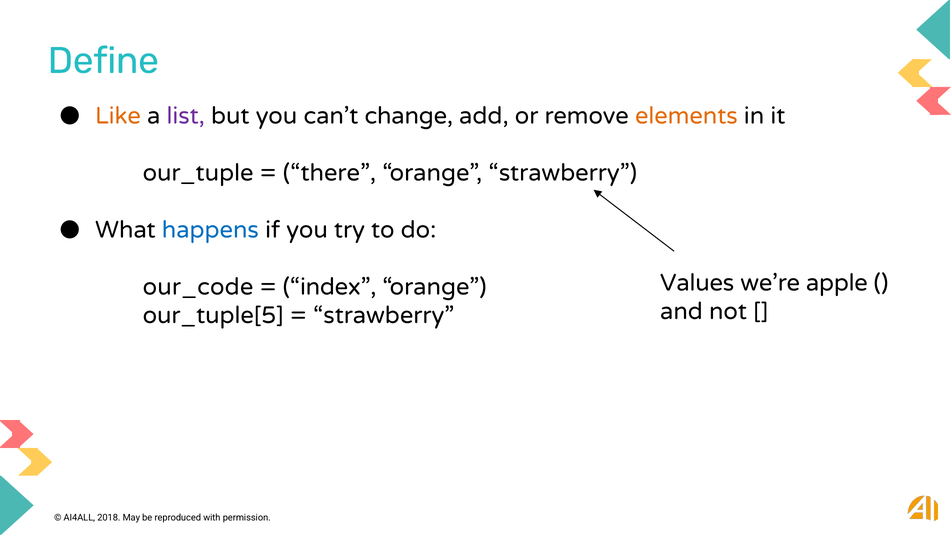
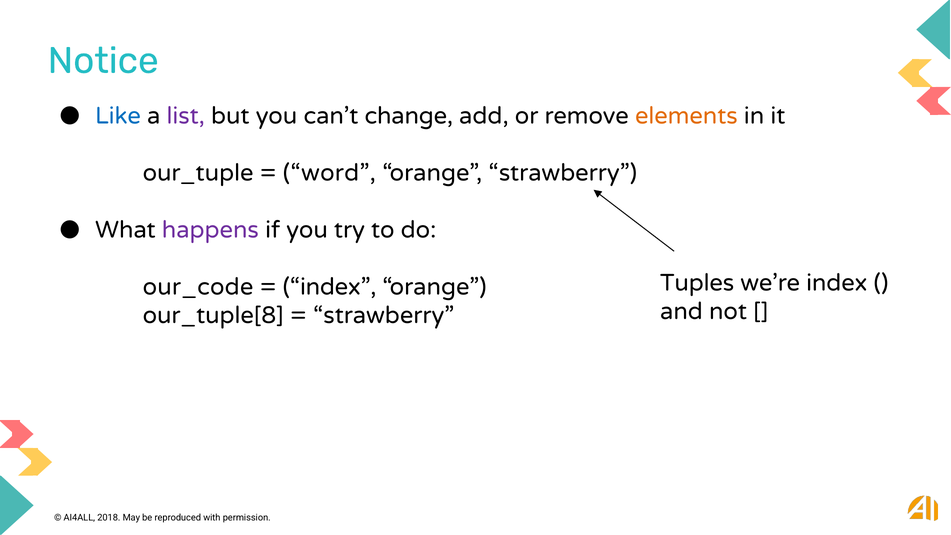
Define: Define -> Notice
Like colour: orange -> blue
there: there -> word
happens colour: blue -> purple
Values: Values -> Tuples
we’re apple: apple -> index
our_tuple[5: our_tuple[5 -> our_tuple[8
